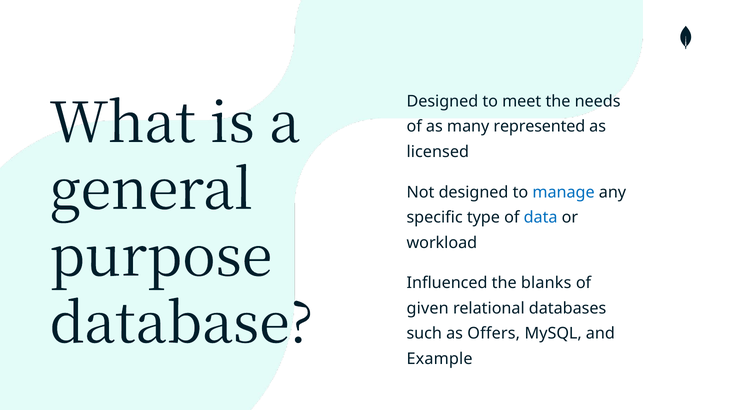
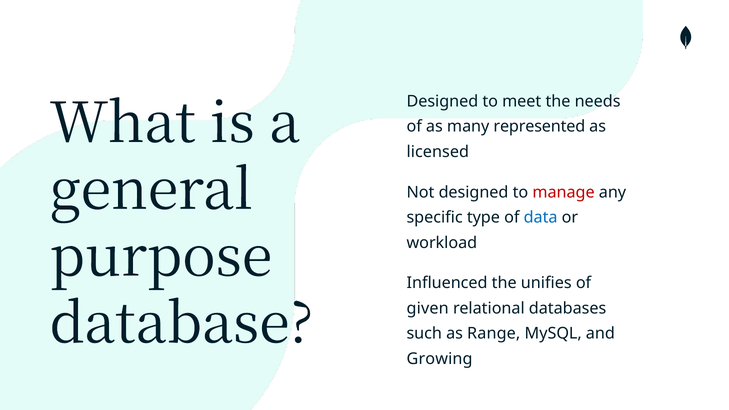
manage colour: blue -> red
blanks: blanks -> unifies
Offers: Offers -> Range
Example: Example -> Growing
